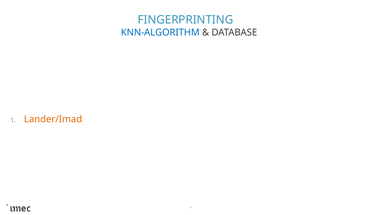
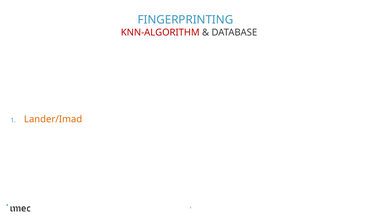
KNN-ALGORITHM colour: blue -> red
